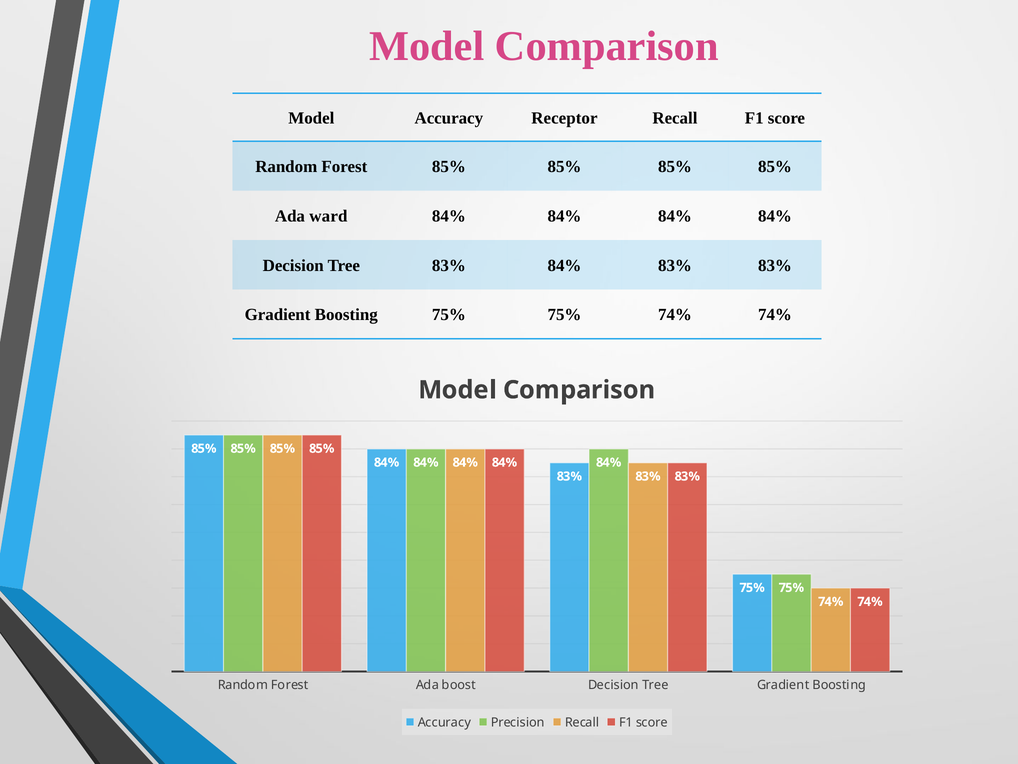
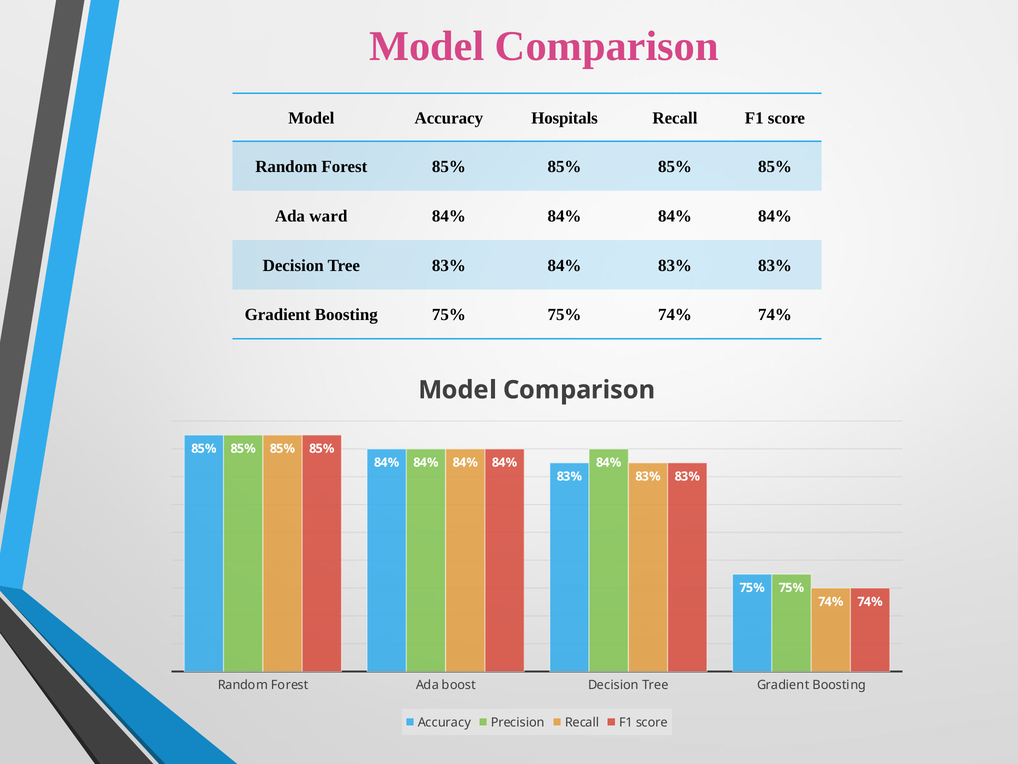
Receptor: Receptor -> Hospitals
